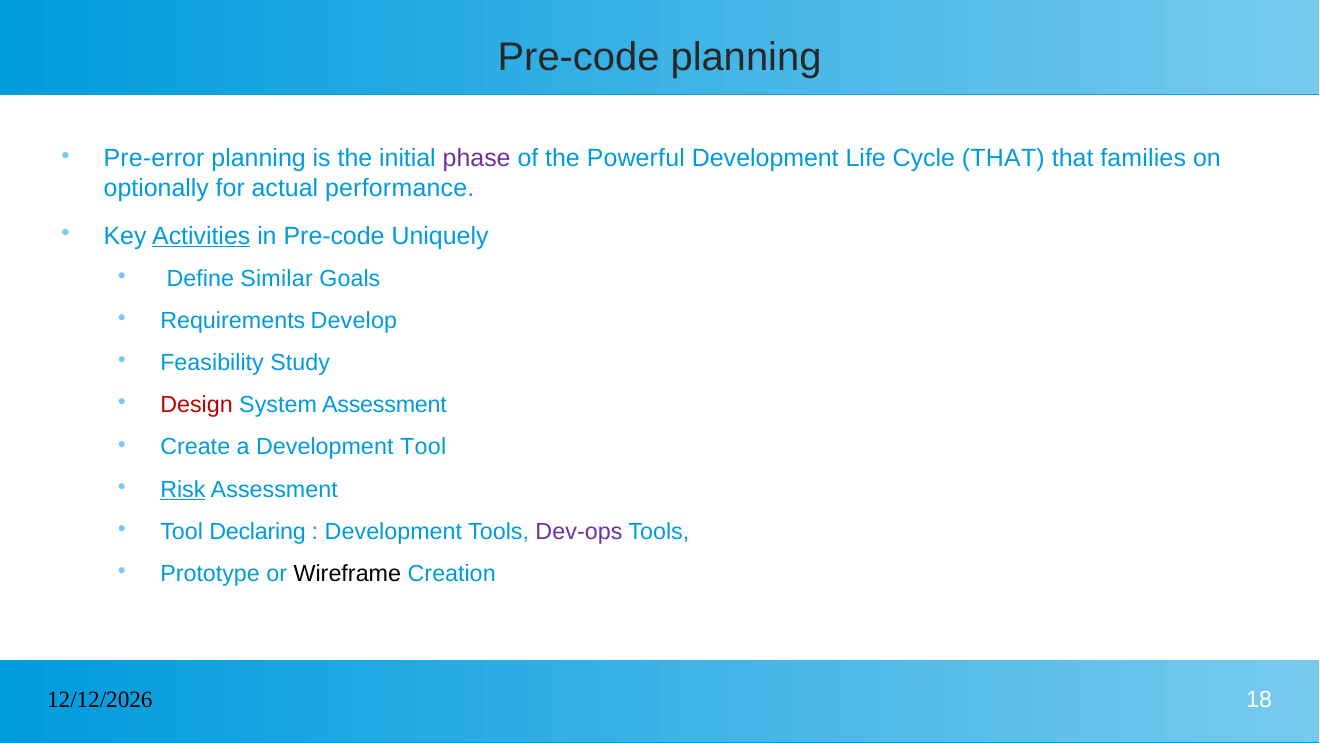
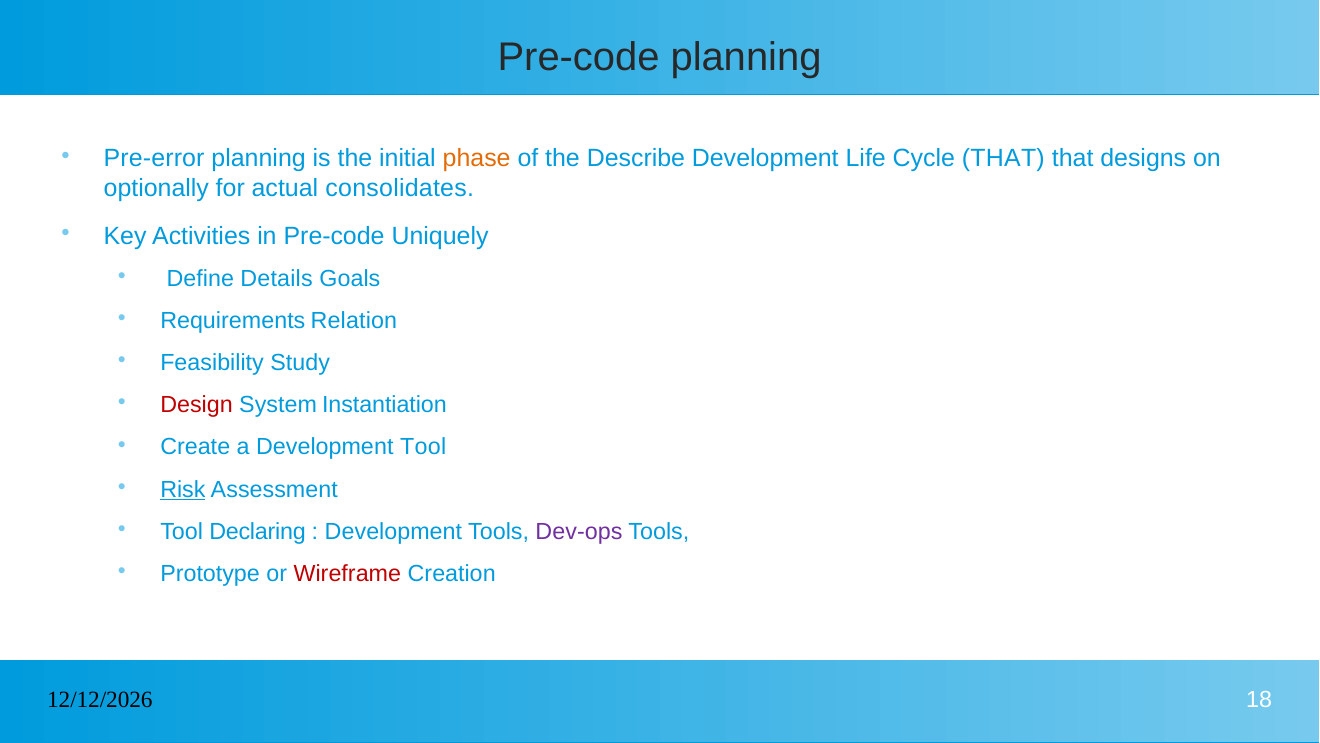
phase colour: purple -> orange
Powerful: Powerful -> Describe
families: families -> designs
performance: performance -> consolidates
Activities underline: present -> none
Similar: Similar -> Details
Develop: Develop -> Relation
System Assessment: Assessment -> Instantiation
Wireframe colour: black -> red
